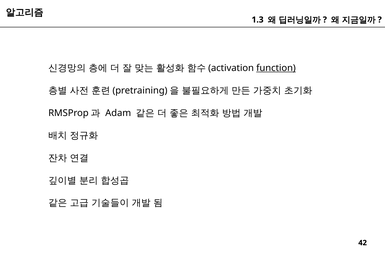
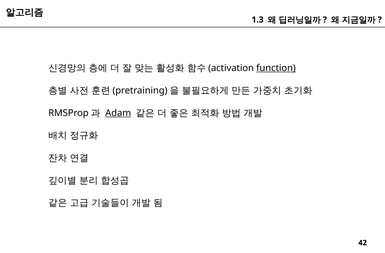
Adam underline: none -> present
